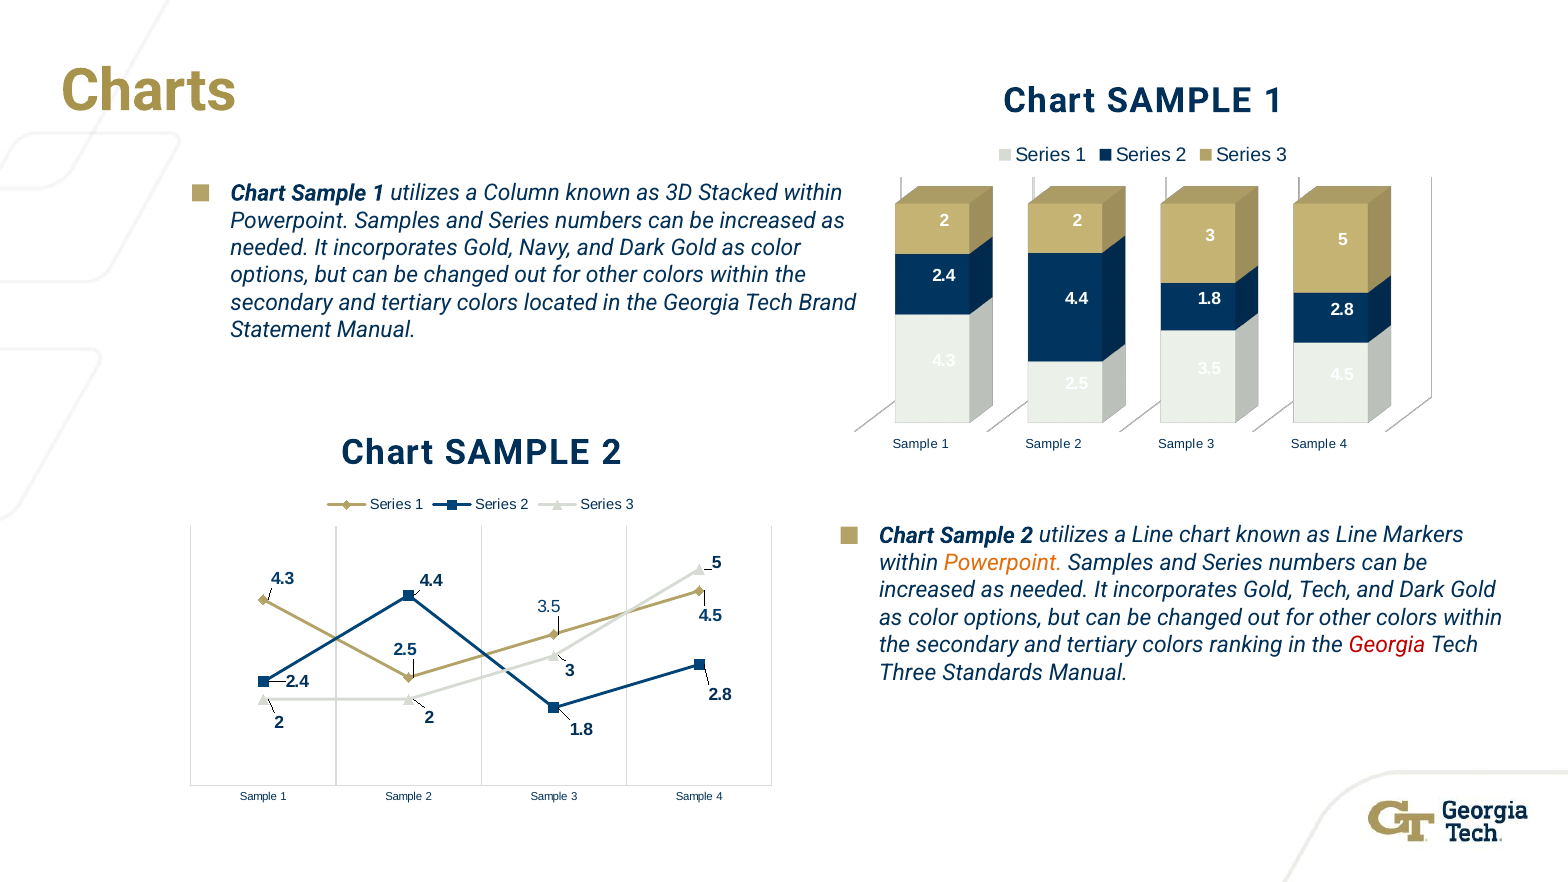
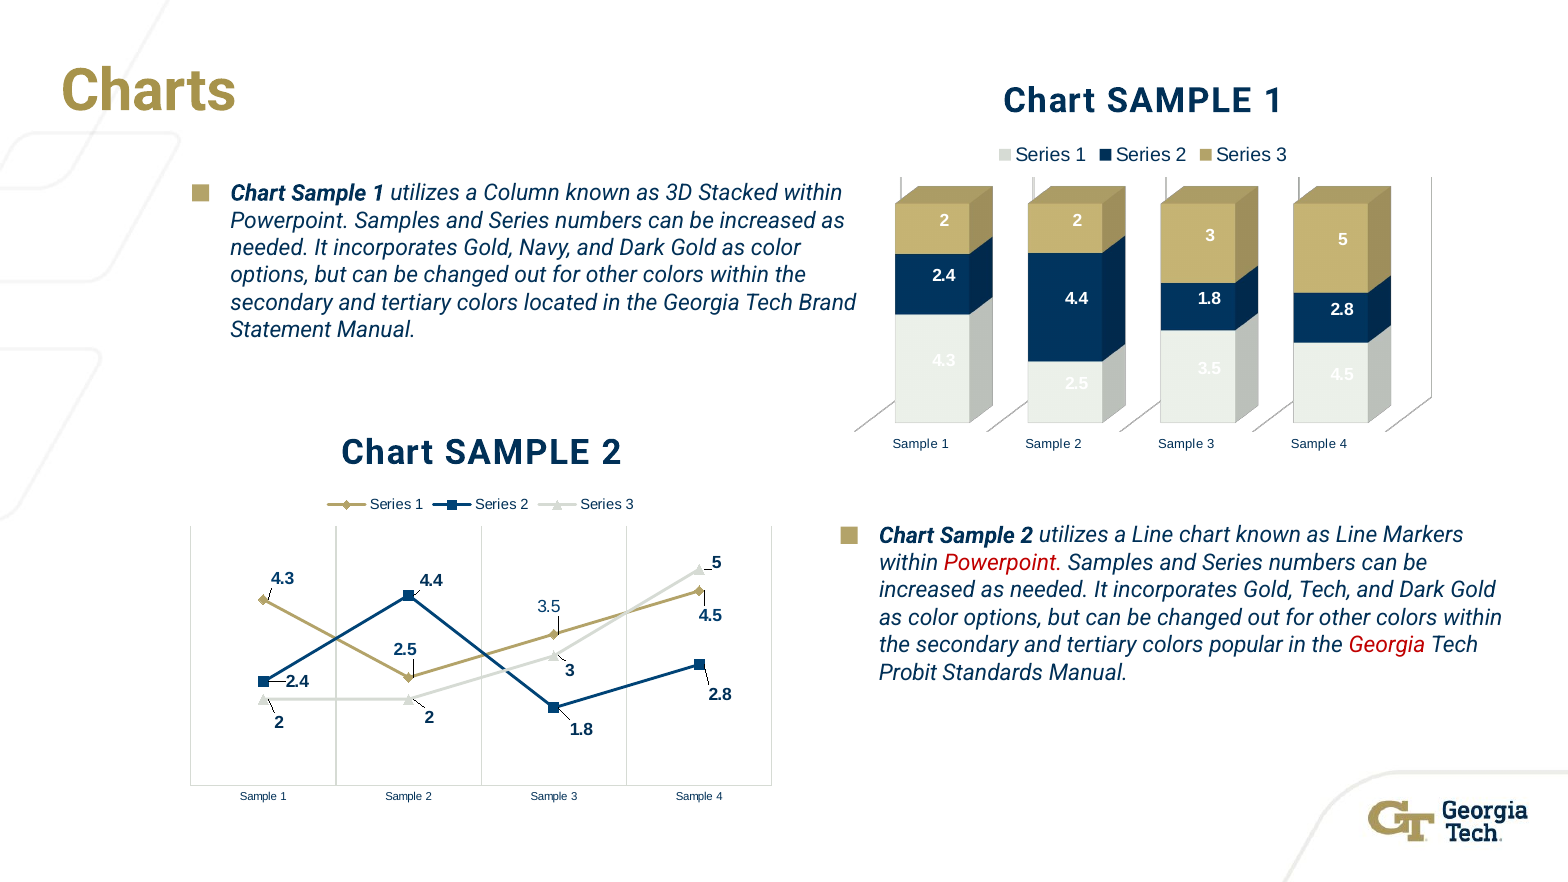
Powerpoint at (1003, 563) colour: orange -> red
ranking: ranking -> popular
Three: Three -> Probit
